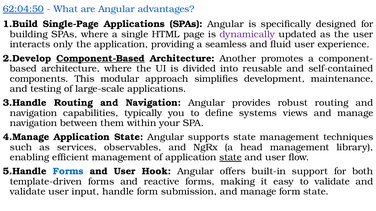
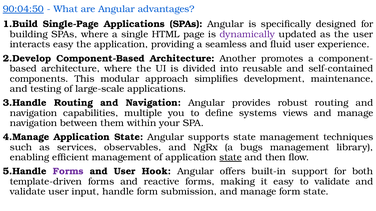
62:04:50: 62:04:50 -> 90:04:50
interacts only: only -> easy
Component-Based underline: present -> none
typically: typically -> multiple
head: head -> bugs
user at (275, 158): user -> then
Forms at (68, 172) colour: blue -> purple
